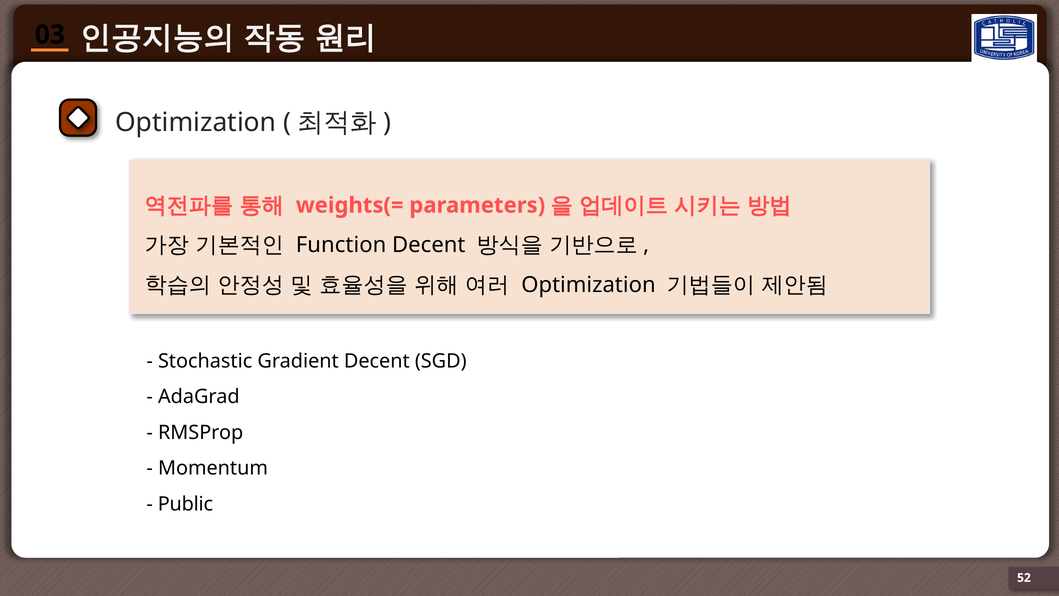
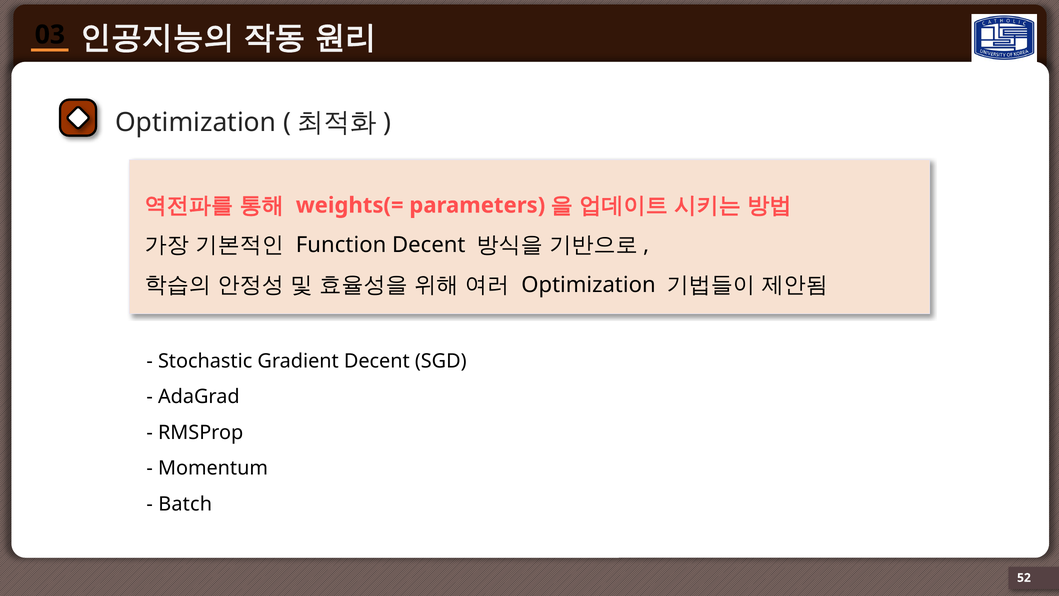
Public: Public -> Batch
